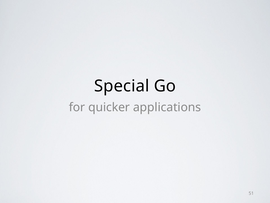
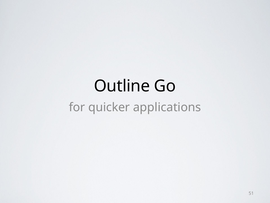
Special: Special -> Outline
